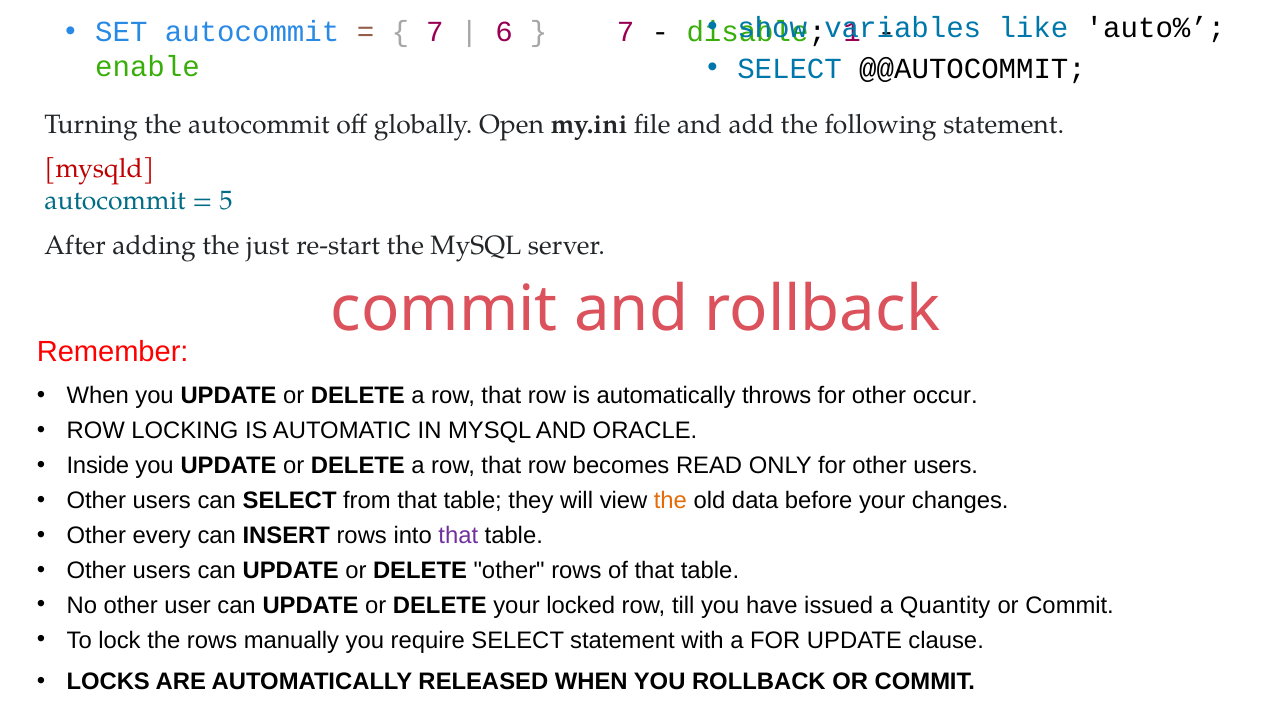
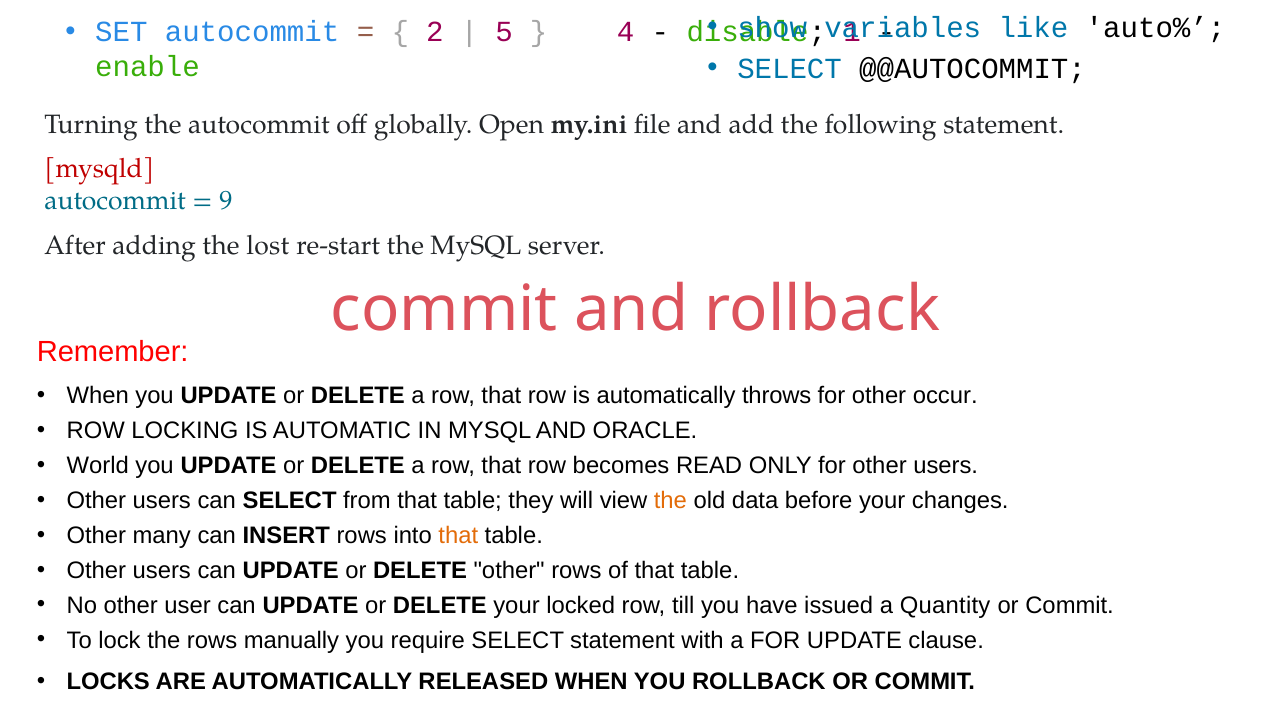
7 at (435, 32): 7 -> 2
6: 6 -> 5
7 at (626, 32): 7 -> 4
5: 5 -> 9
just: just -> lost
Inside: Inside -> World
every: every -> many
that at (458, 535) colour: purple -> orange
